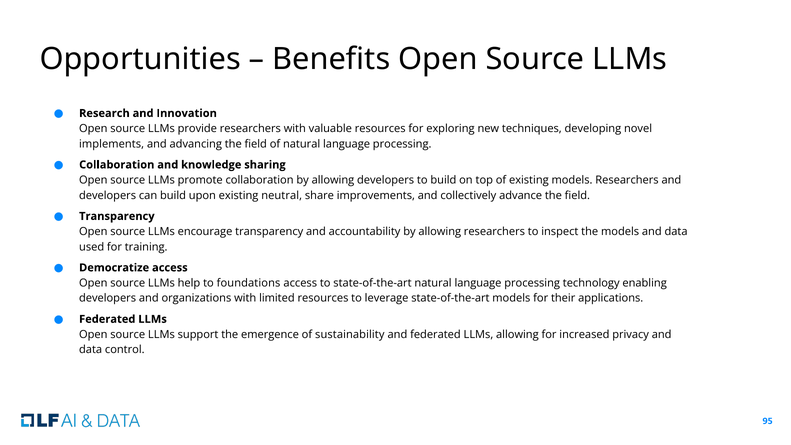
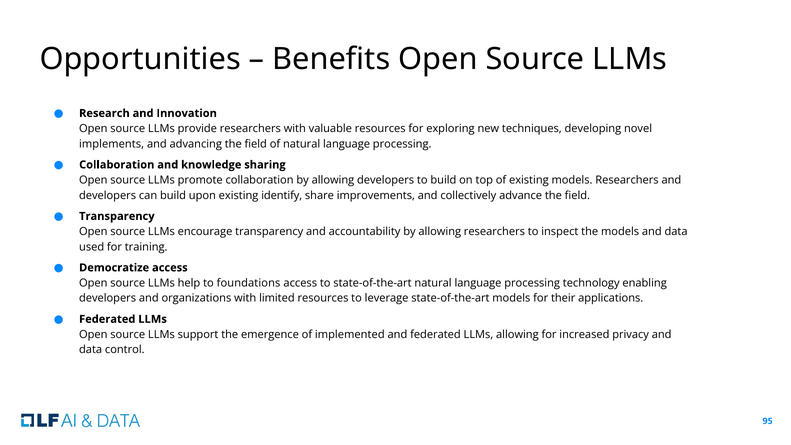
neutral: neutral -> identify
sustainability: sustainability -> implemented
